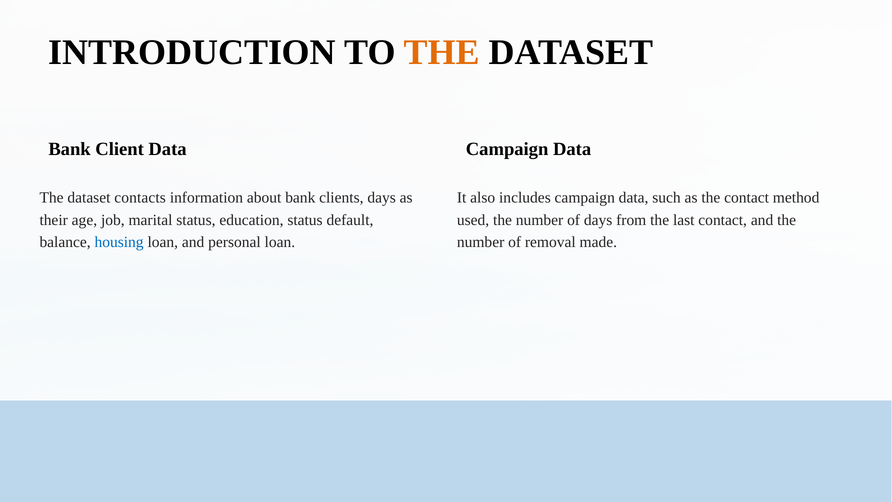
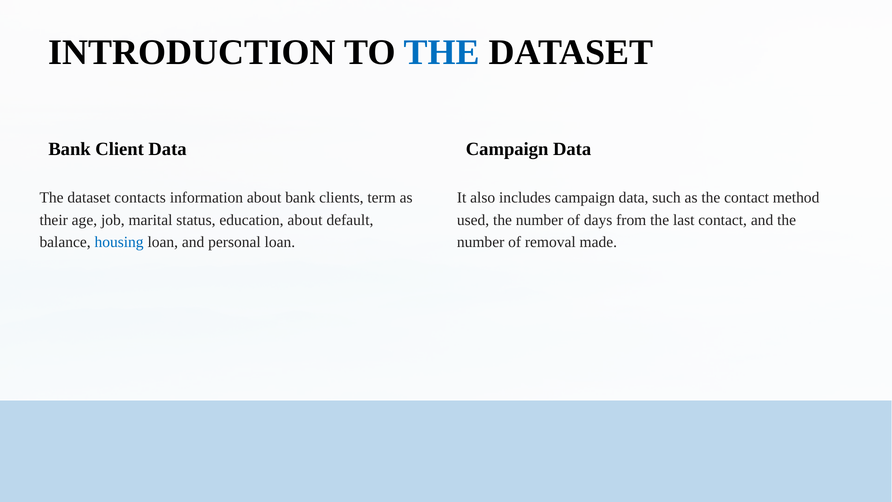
THE at (442, 52) colour: orange -> blue
clients days: days -> term
education status: status -> about
